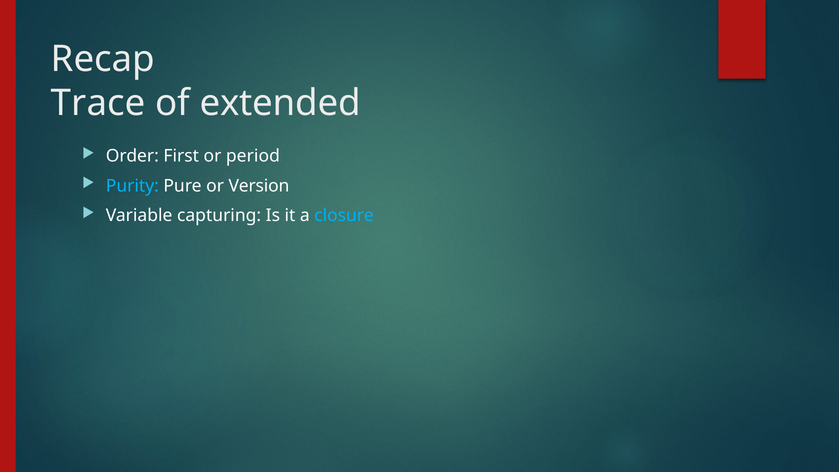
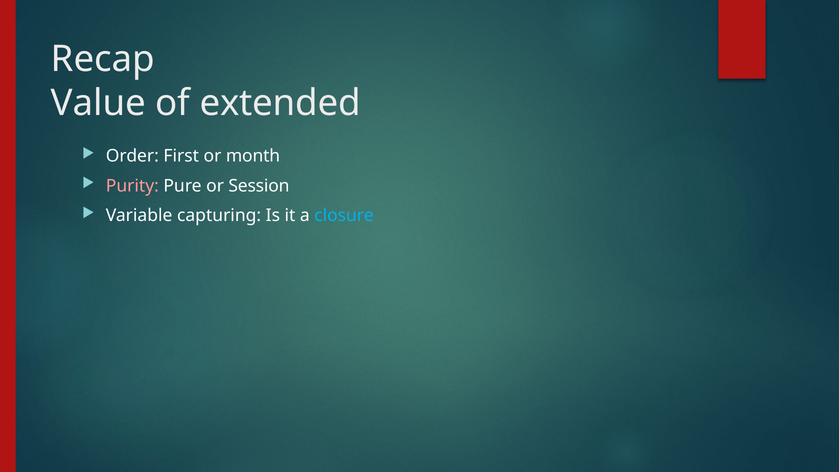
Trace: Trace -> Value
period: period -> month
Purity colour: light blue -> pink
Version: Version -> Session
